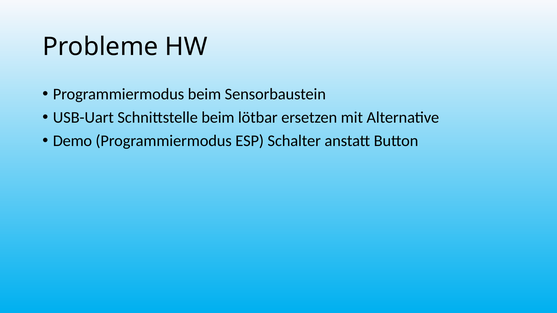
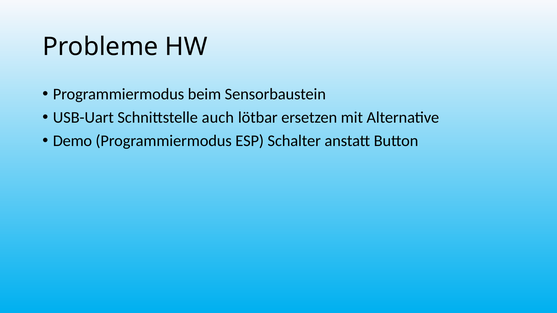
Schnittstelle beim: beim -> auch
